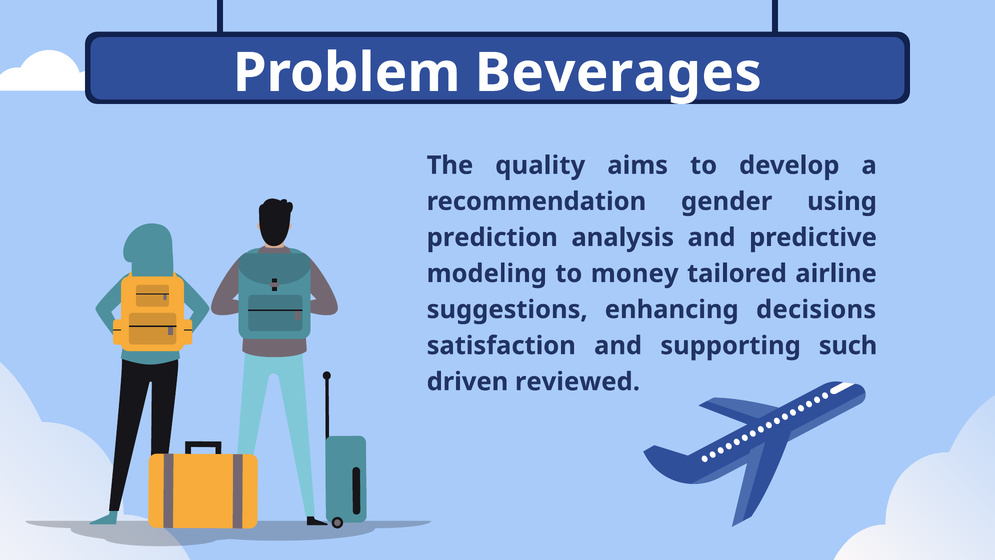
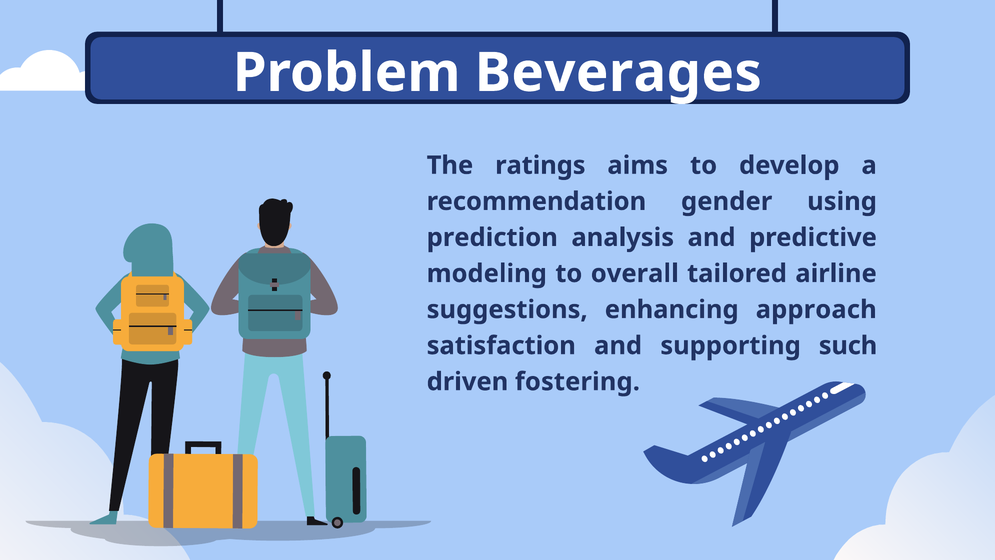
quality: quality -> ratings
money: money -> overall
decisions: decisions -> approach
reviewed: reviewed -> fostering
